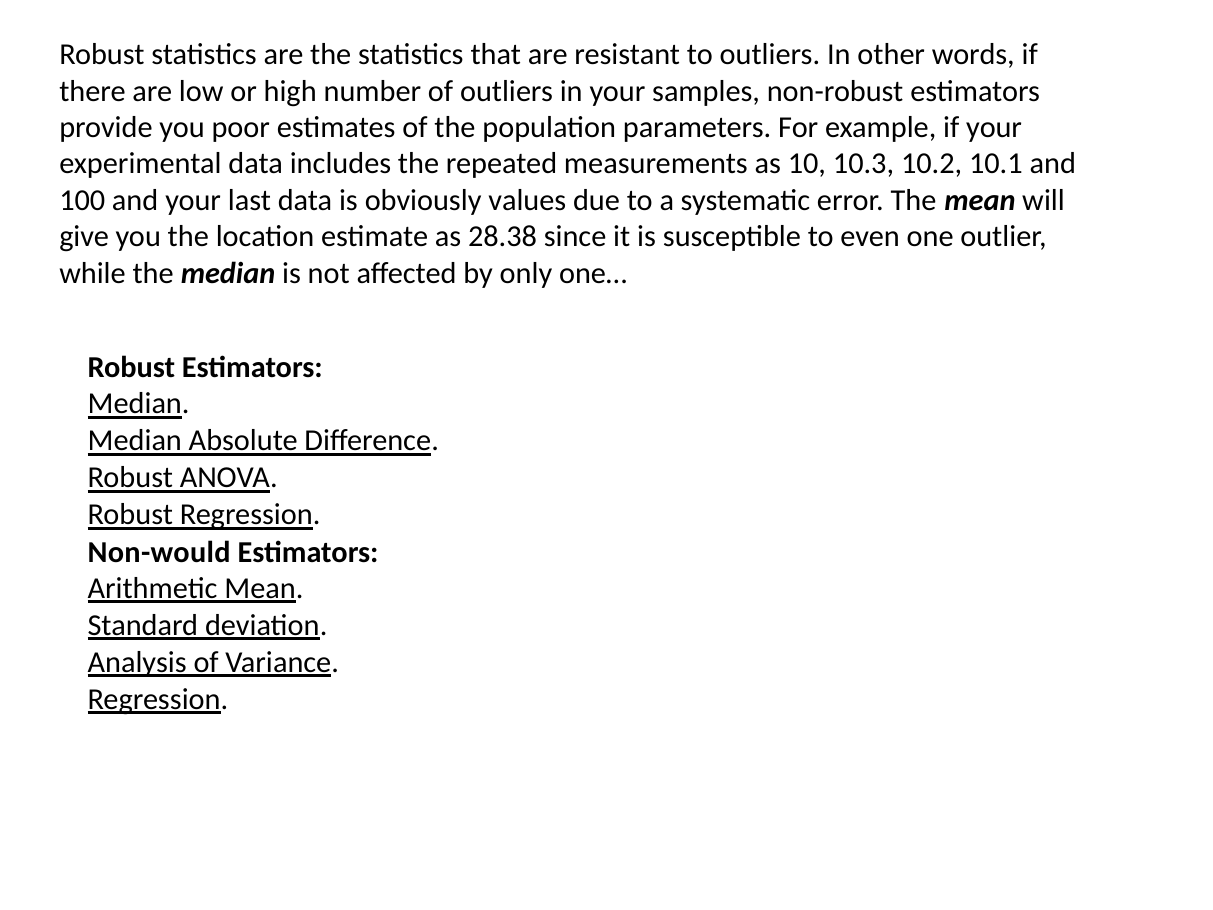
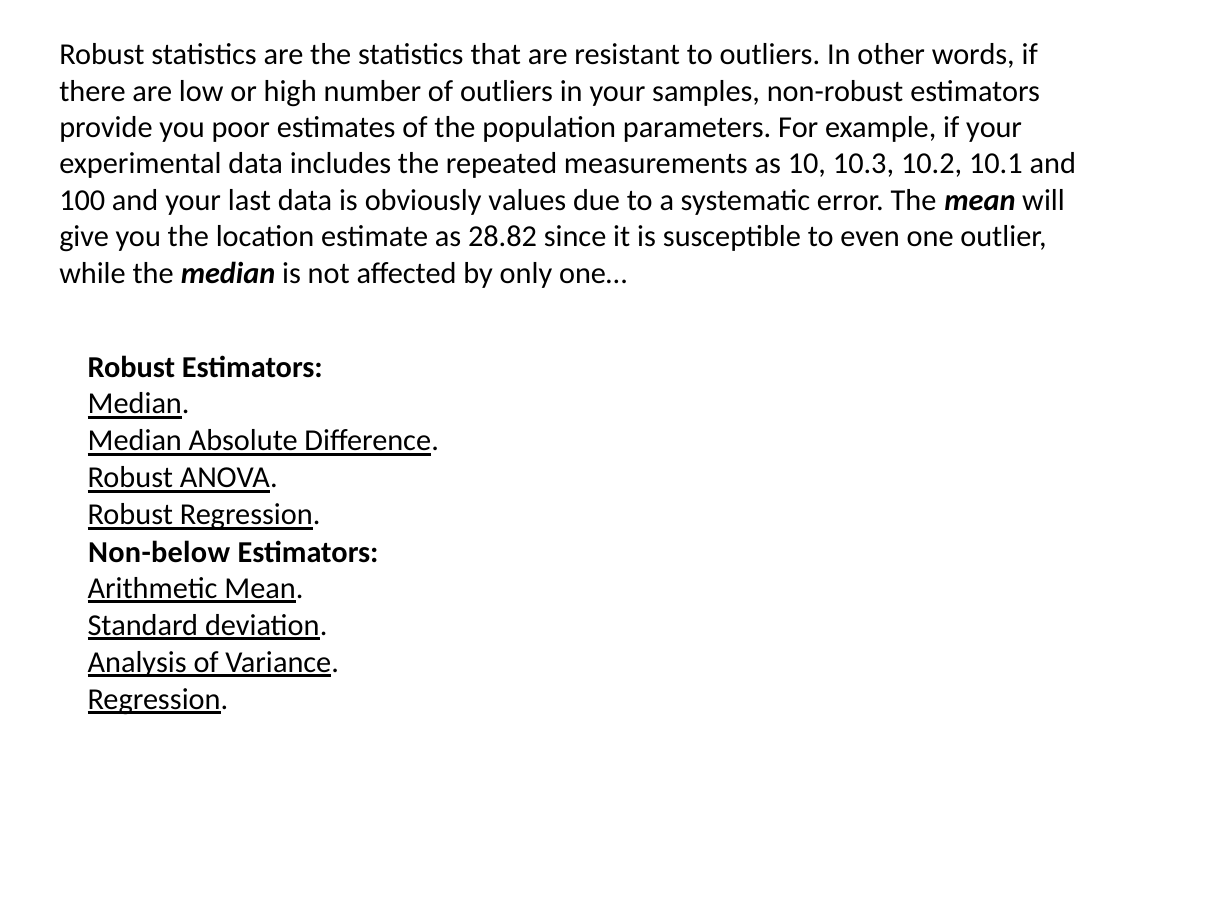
28.38: 28.38 -> 28.82
Non-would: Non-would -> Non-below
